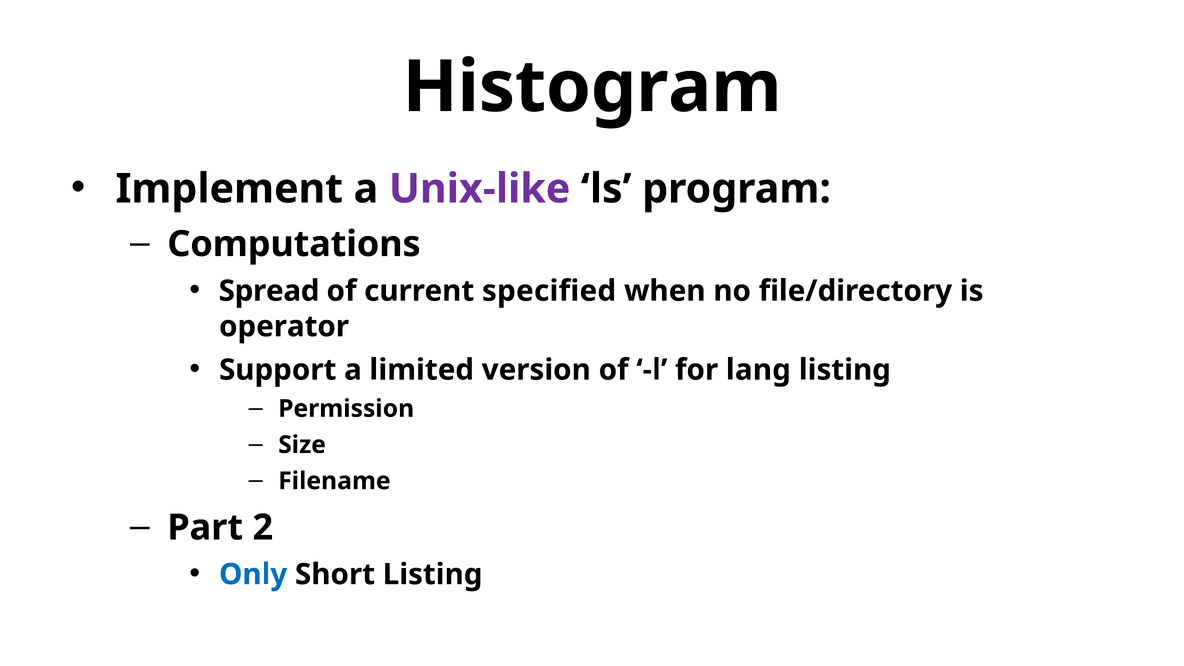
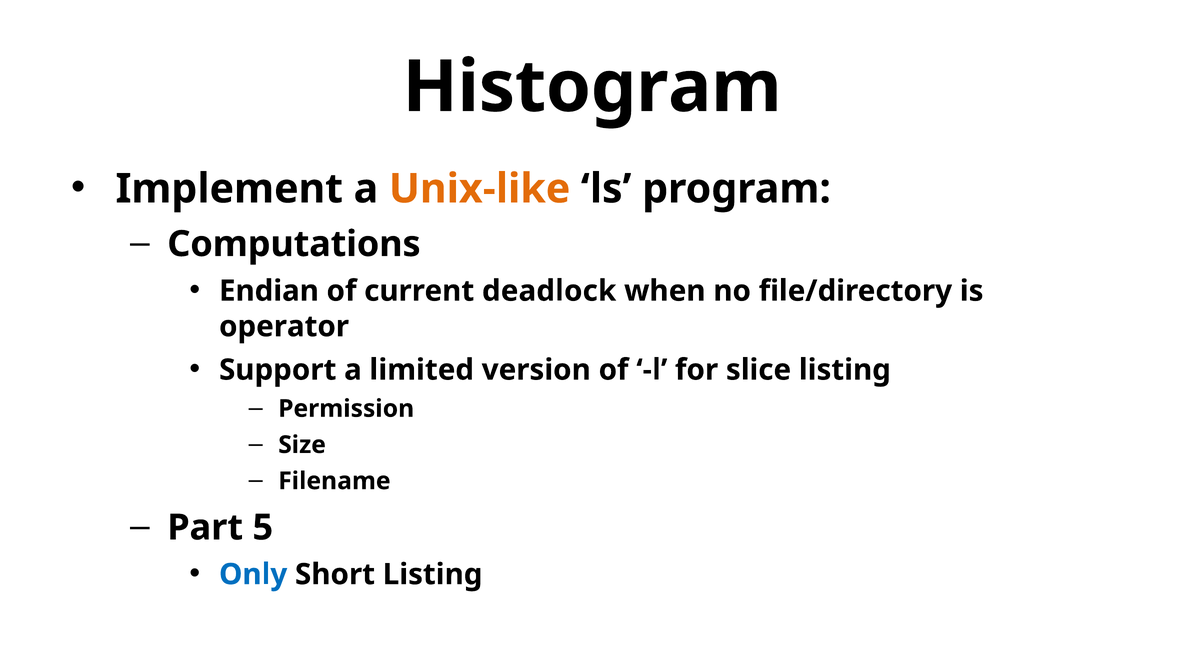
Unix-like colour: purple -> orange
Spread: Spread -> Endian
specified: specified -> deadlock
lang: lang -> slice
2: 2 -> 5
